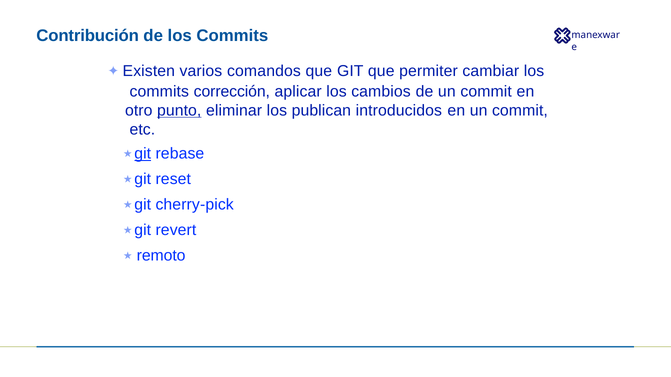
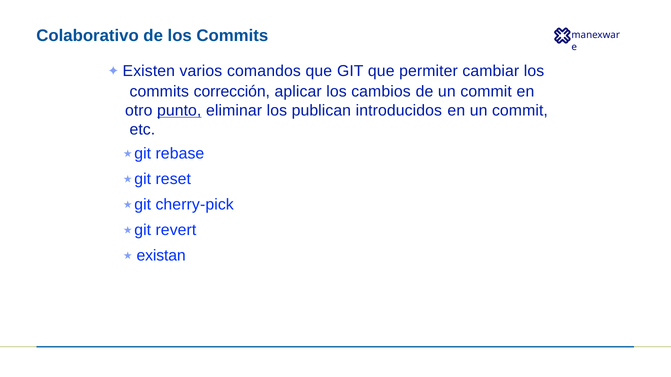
Contribución: Contribución -> Colaborativo
git at (143, 154) underline: present -> none
remoto: remoto -> existan
